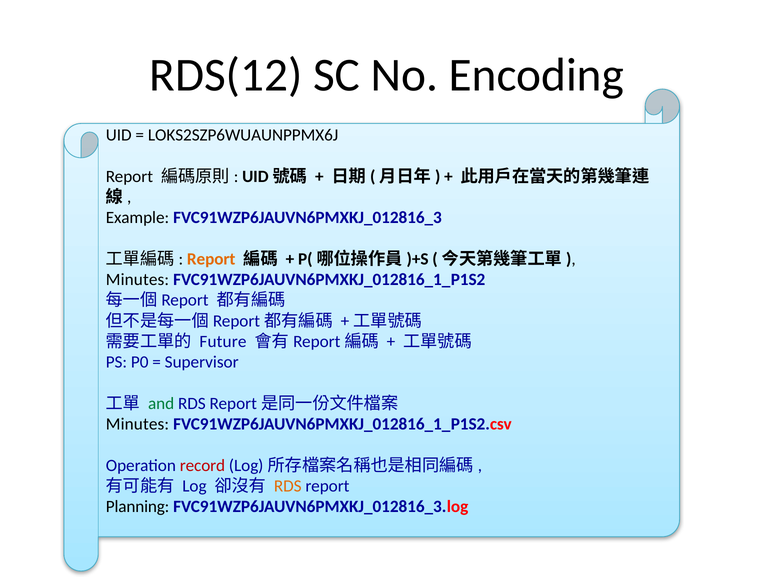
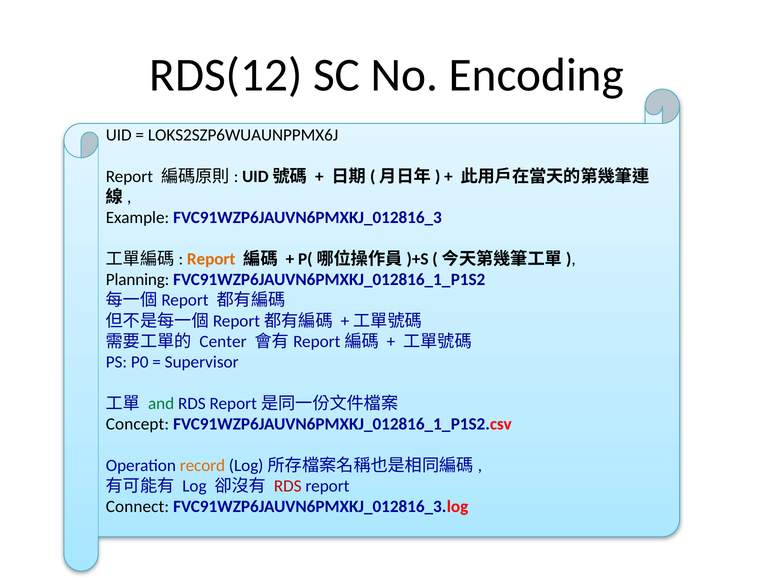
Minutes at (137, 279): Minutes -> Planning
Future: Future -> Center
Minutes at (137, 424): Minutes -> Concept
record colour: red -> orange
RDS at (288, 486) colour: orange -> red
Planning: Planning -> Connect
